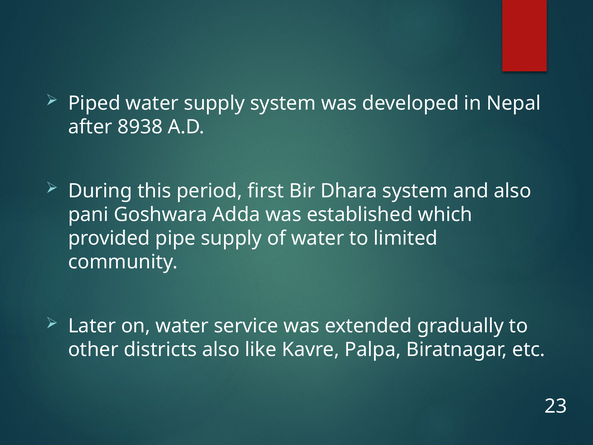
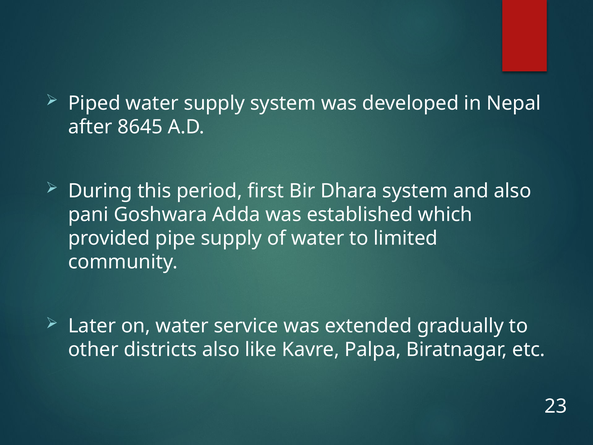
8938: 8938 -> 8645
